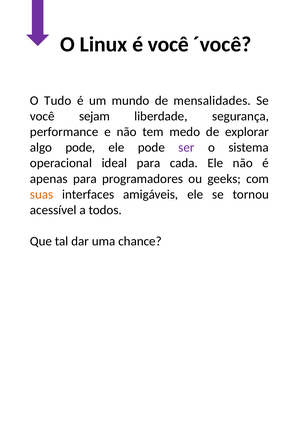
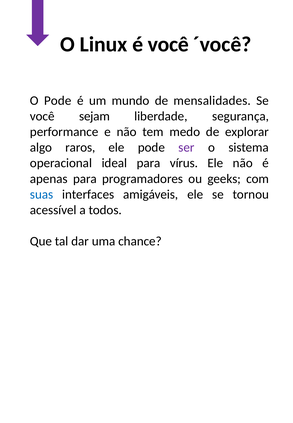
O Tudo: Tudo -> Pode
algo pode: pode -> raros
cada: cada -> vírus
suas colour: orange -> blue
